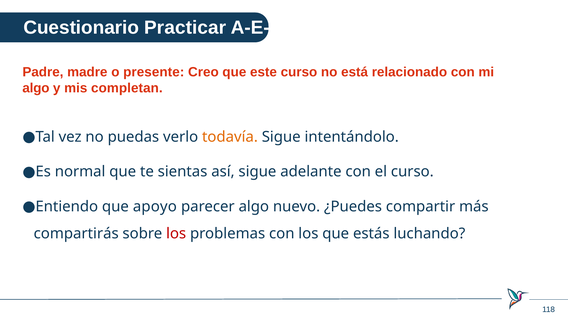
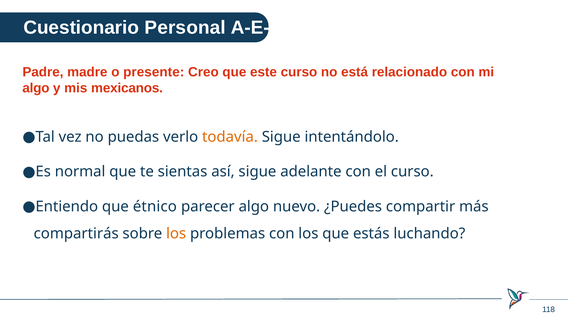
Practicar: Practicar -> Personal
completan: completan -> mexicanos
apoyo: apoyo -> étnico
los at (176, 234) colour: red -> orange
